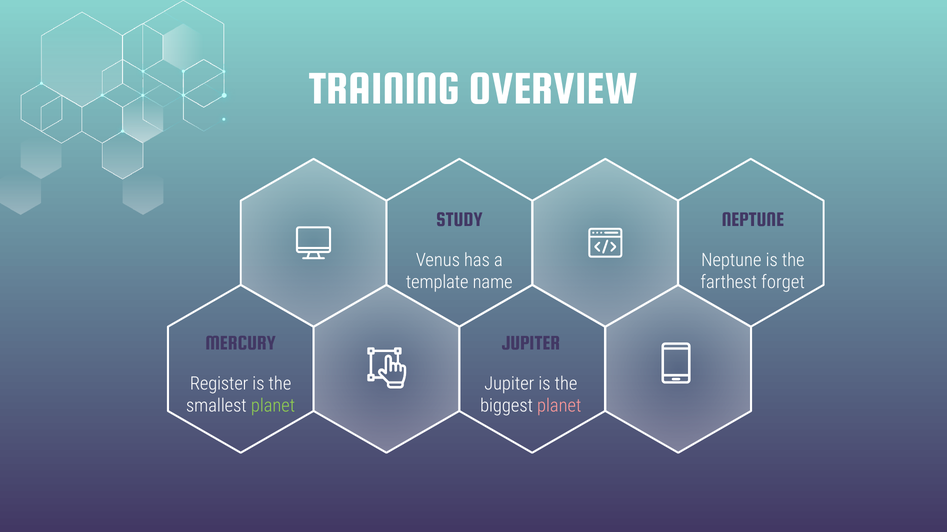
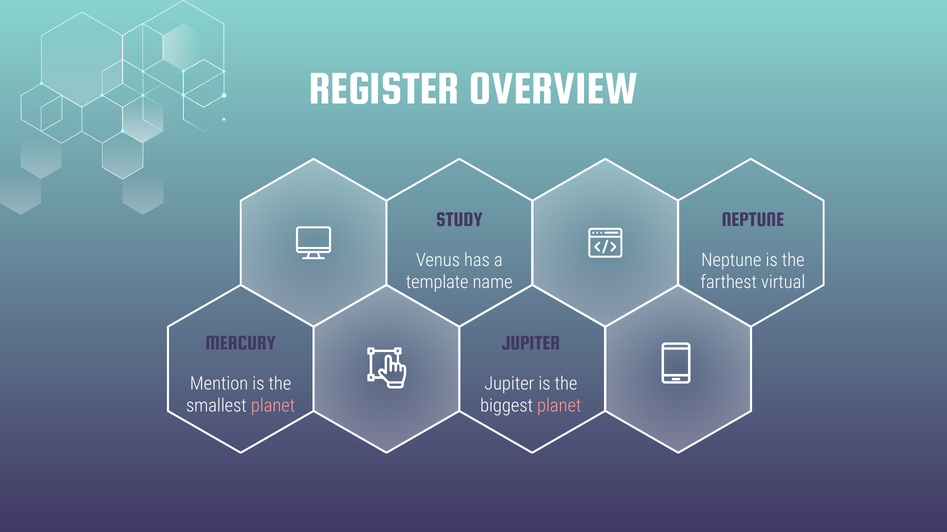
TRAINING: TRAINING -> REGISTER
forget: forget -> virtual
Register: Register -> Mention
planet at (273, 406) colour: light green -> pink
